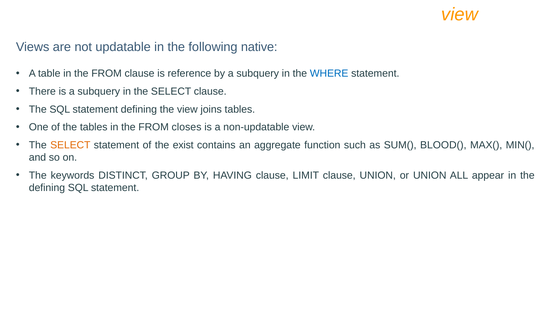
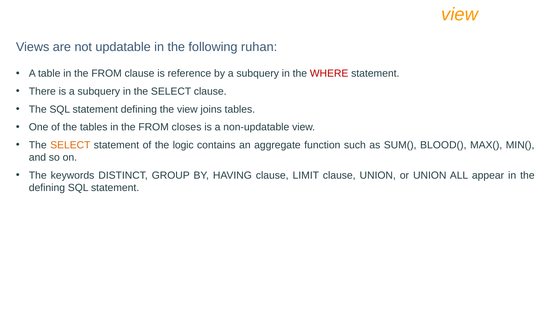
native: native -> ruhan
WHERE colour: blue -> red
exist: exist -> logic
